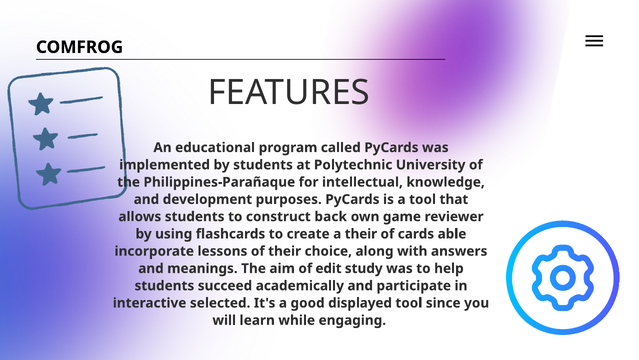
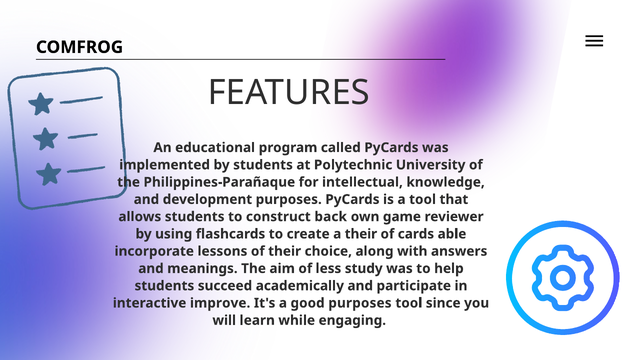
edit: edit -> less
selected: selected -> improve
good displayed: displayed -> purposes
